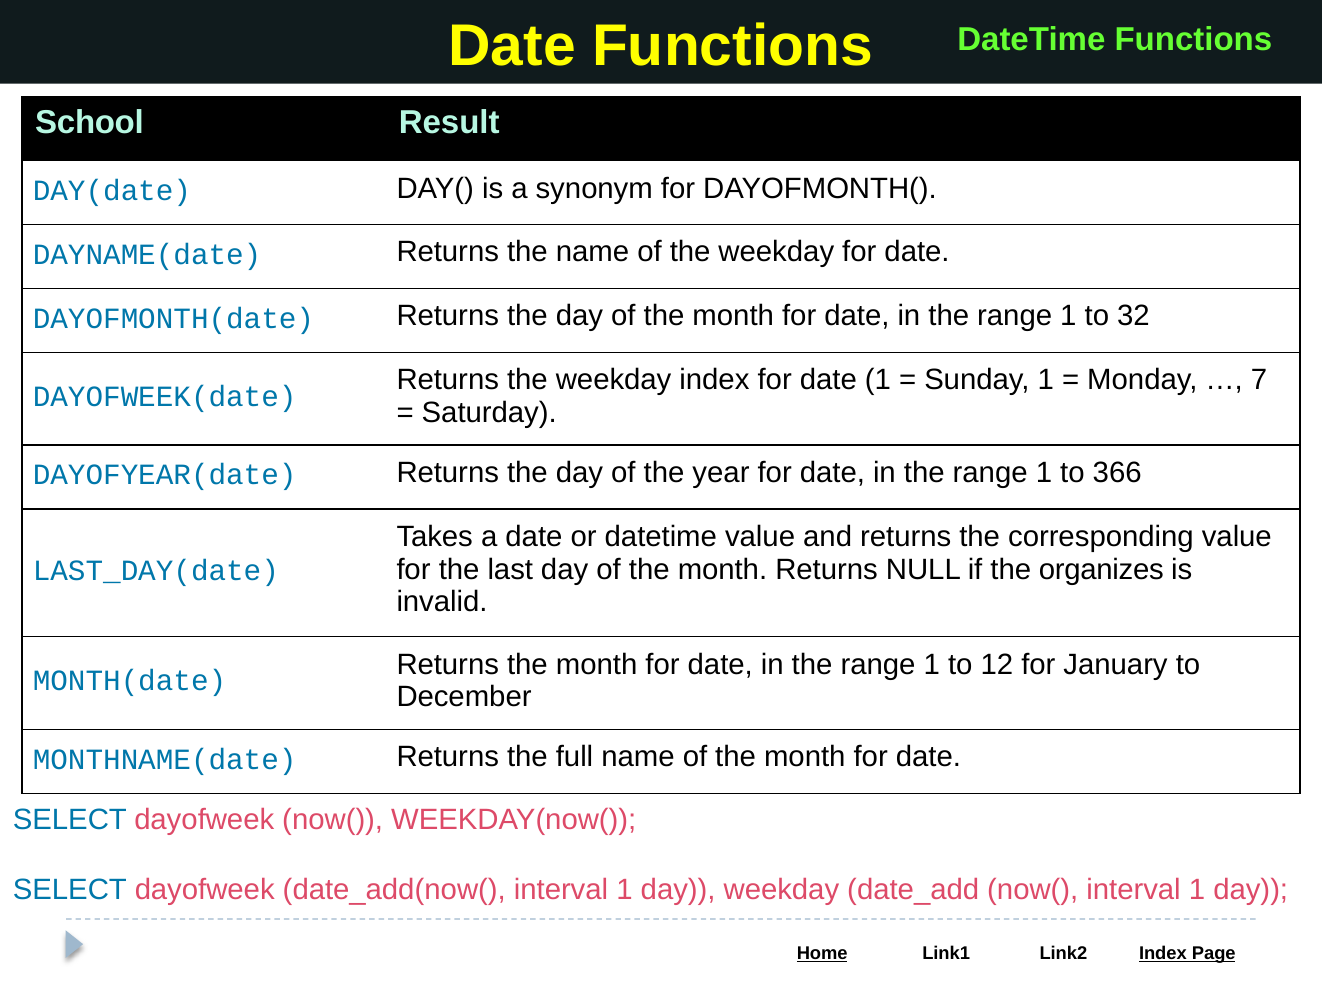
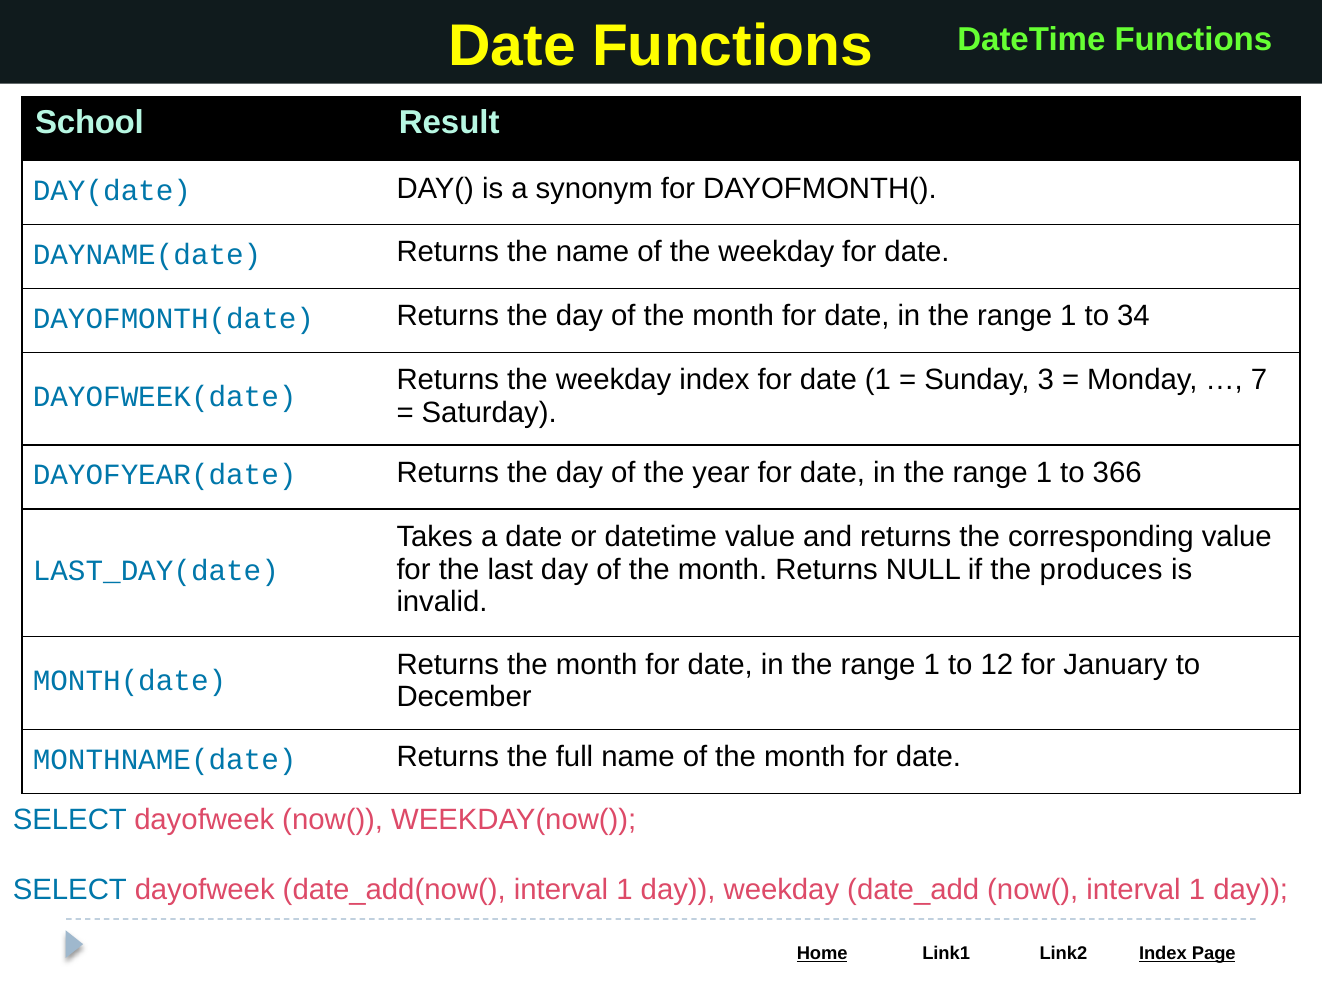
32: 32 -> 34
Sunday 1: 1 -> 3
organizes: organizes -> produces
